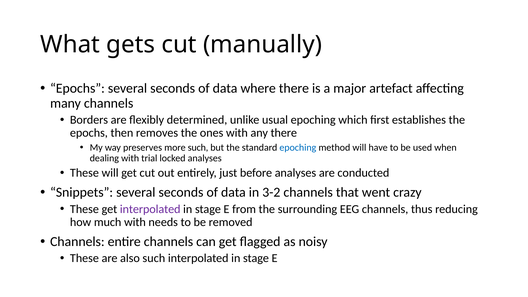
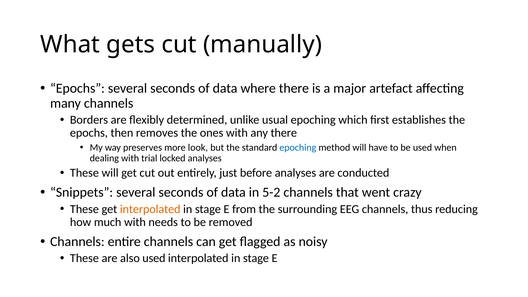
more such: such -> look
3-2: 3-2 -> 5-2
interpolated at (150, 209) colour: purple -> orange
also such: such -> used
